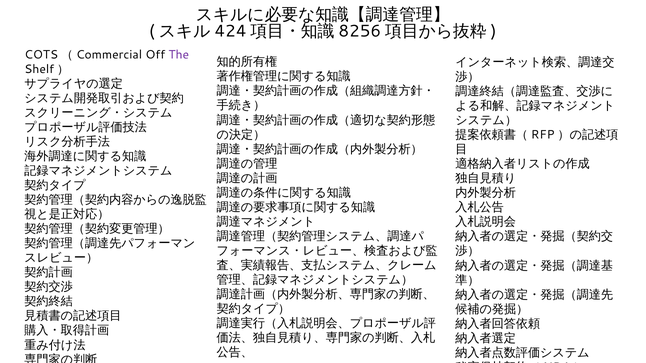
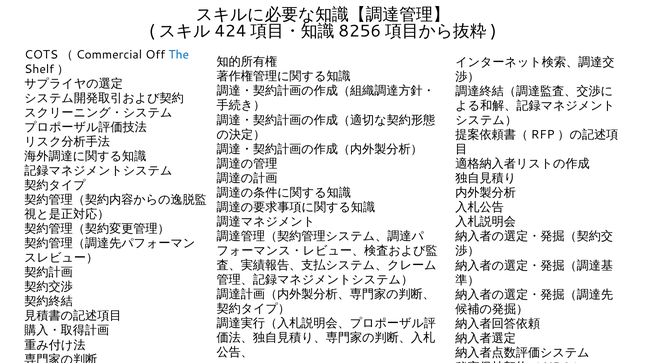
The colour: purple -> blue
